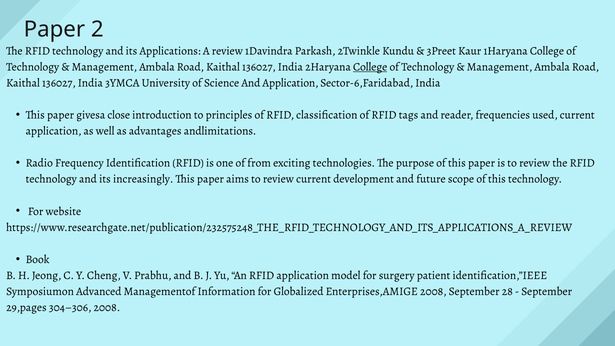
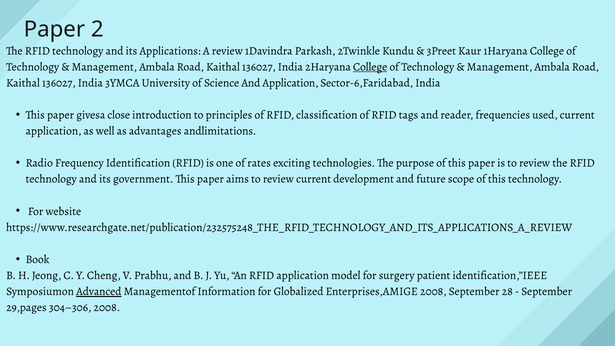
from: from -> rates
increasingly: increasingly -> government
Advanced underline: none -> present
